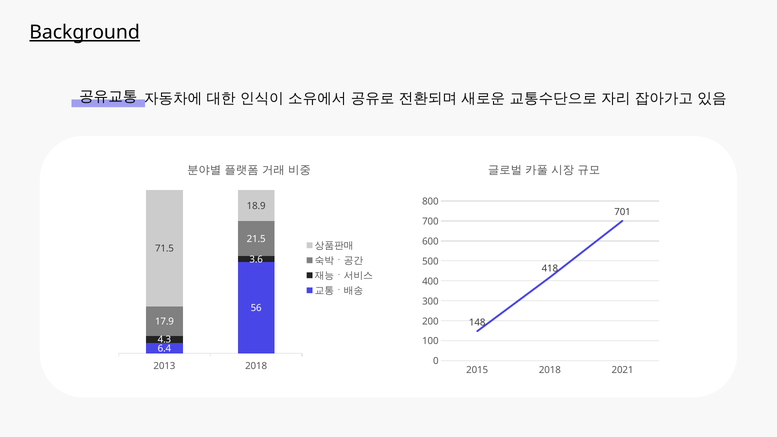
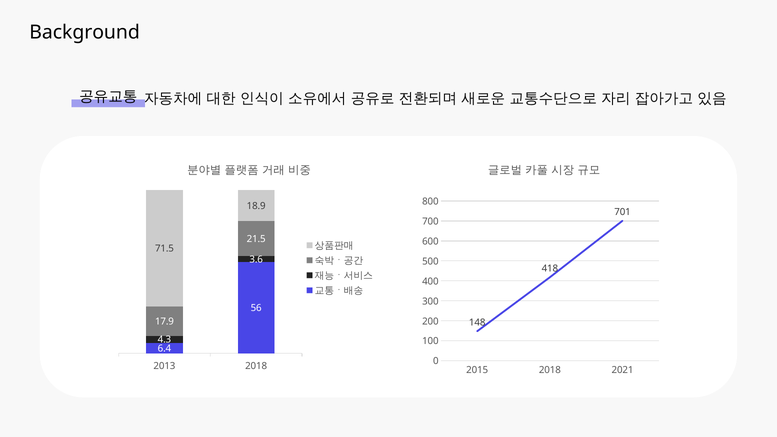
Background underline: present -> none
